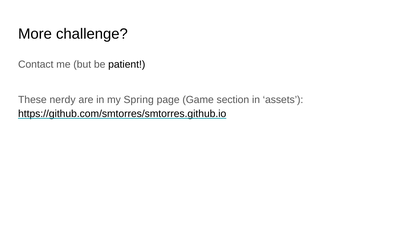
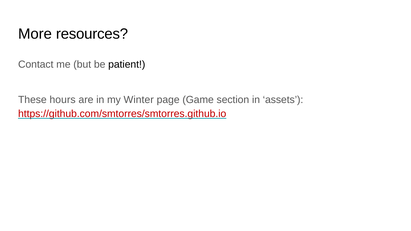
challenge: challenge -> resources
nerdy: nerdy -> hours
Spring: Spring -> Winter
https://github.com/smtorres/smtorres.github.io colour: black -> red
